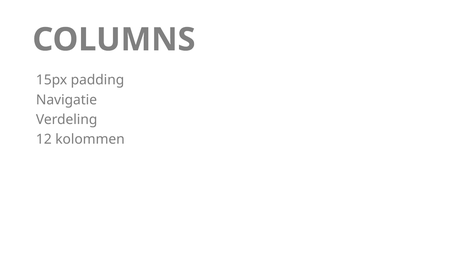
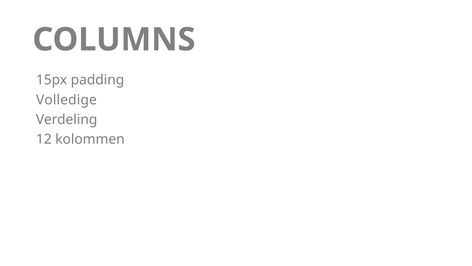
Navigatie: Navigatie -> Volledige
